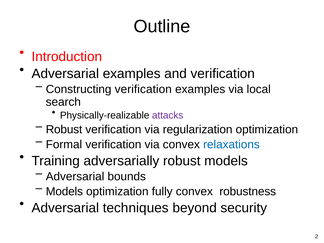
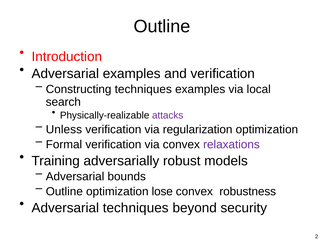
Constructing verification: verification -> techniques
Robust at (64, 130): Robust -> Unless
relaxations colour: blue -> purple
Models at (64, 191): Models -> Outline
fully: fully -> lose
